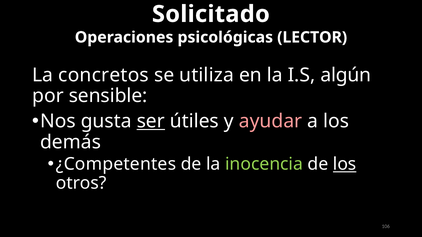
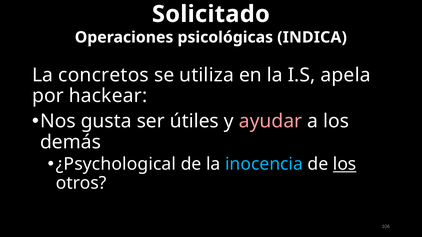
LECTOR: LECTOR -> INDICA
algún: algún -> apela
sensible: sensible -> hackear
ser underline: present -> none
¿Competentes: ¿Competentes -> ¿Psychological
inocencia colour: light green -> light blue
